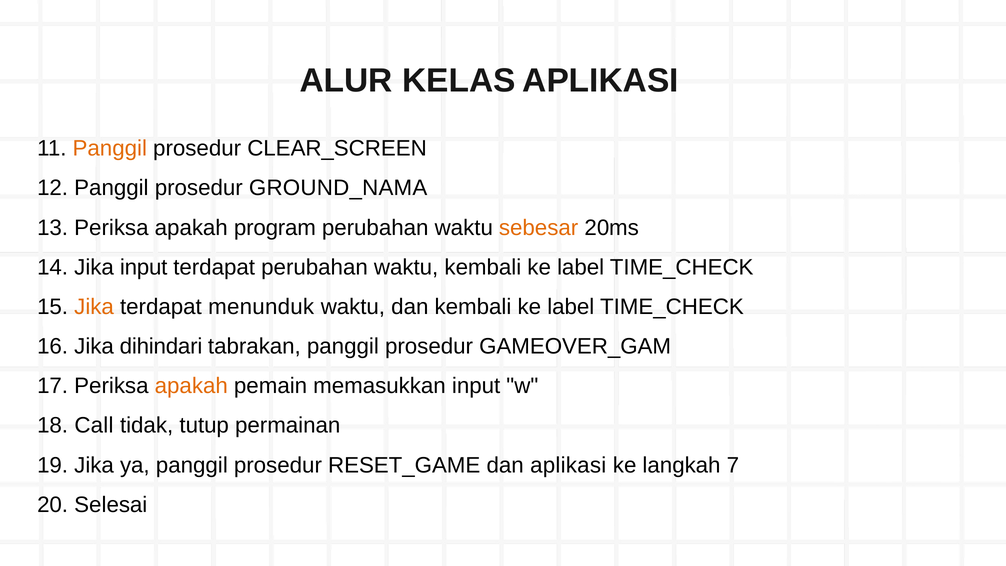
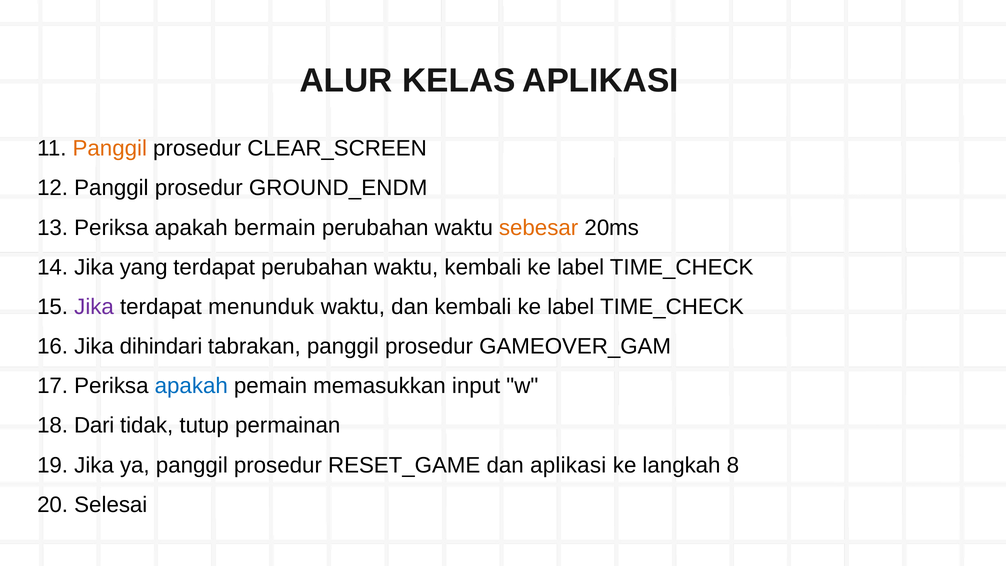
GROUND_NAMA: GROUND_NAMA -> GROUND_ENDM
program: program -> bermain
Jika input: input -> yang
Jika at (94, 307) colour: orange -> purple
apakah at (191, 386) colour: orange -> blue
Call: Call -> Dari
7: 7 -> 8
